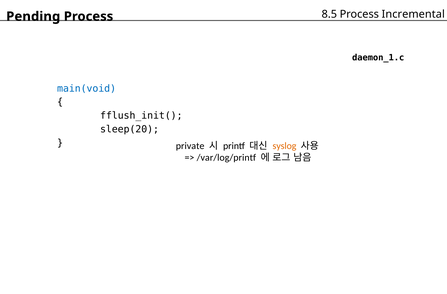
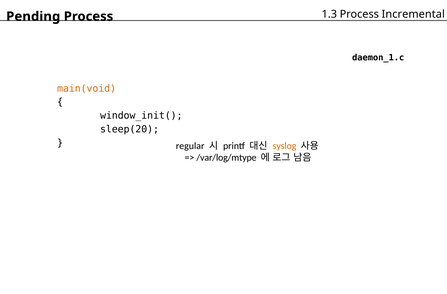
8.5: 8.5 -> 1.3
main(void colour: blue -> orange
fflush_init(: fflush_init( -> window_init(
private: private -> regular
/var/log/printf: /var/log/printf -> /var/log/mtype
